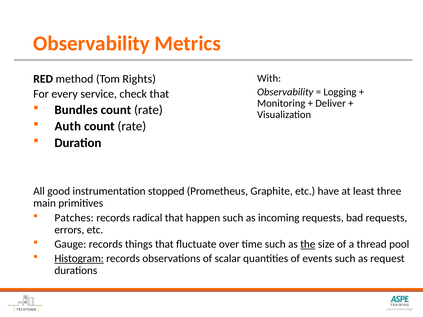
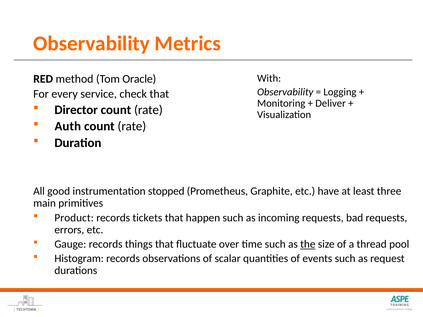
Rights: Rights -> Oracle
Bundles: Bundles -> Director
Patches: Patches -> Product
radical: radical -> tickets
Histogram underline: present -> none
